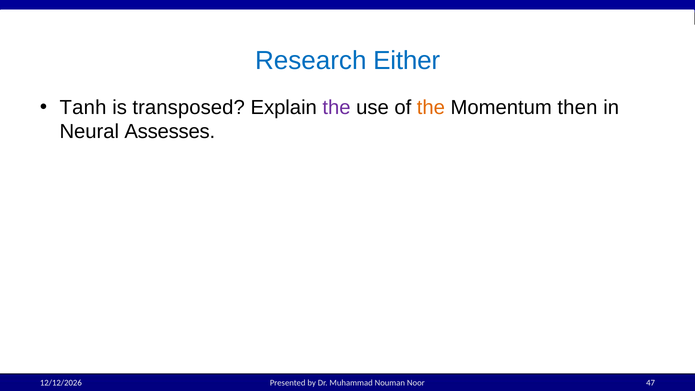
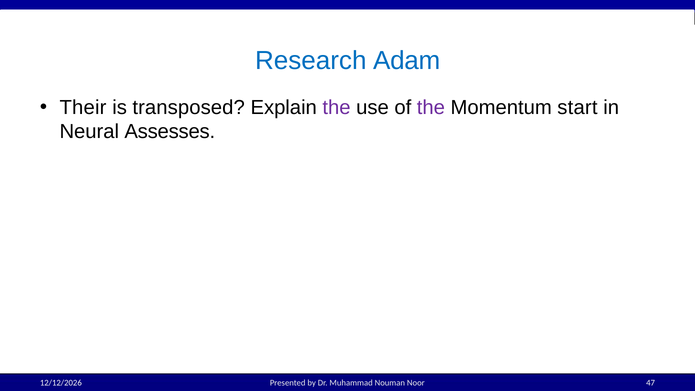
Either: Either -> Adam
Tanh: Tanh -> Their
the at (431, 107) colour: orange -> purple
then: then -> start
